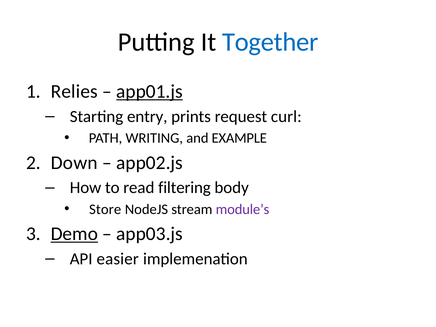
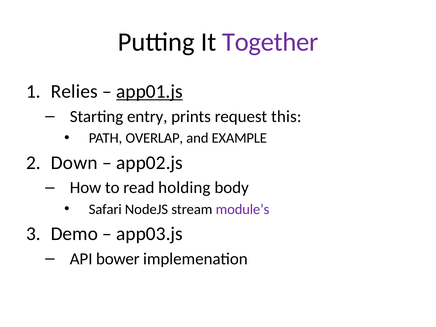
Together colour: blue -> purple
curl: curl -> this
WRITING: WRITING -> OVERLAP
filtering: filtering -> holding
Store: Store -> Safari
Demo underline: present -> none
easier: easier -> bower
